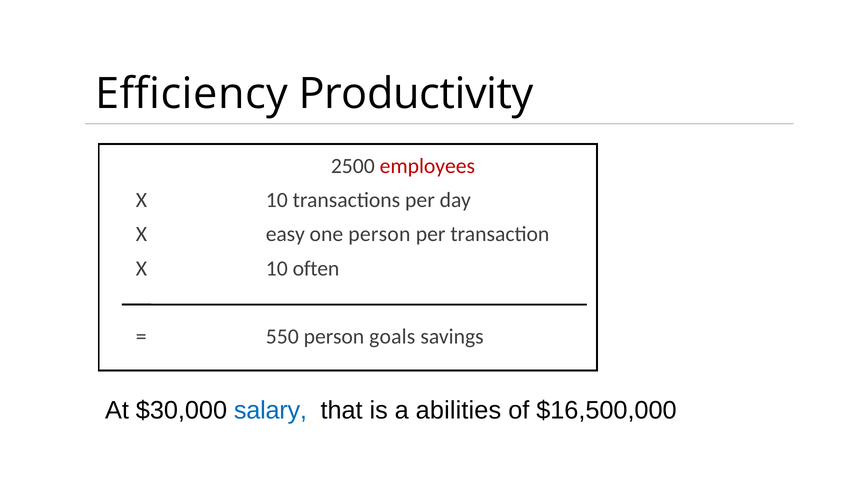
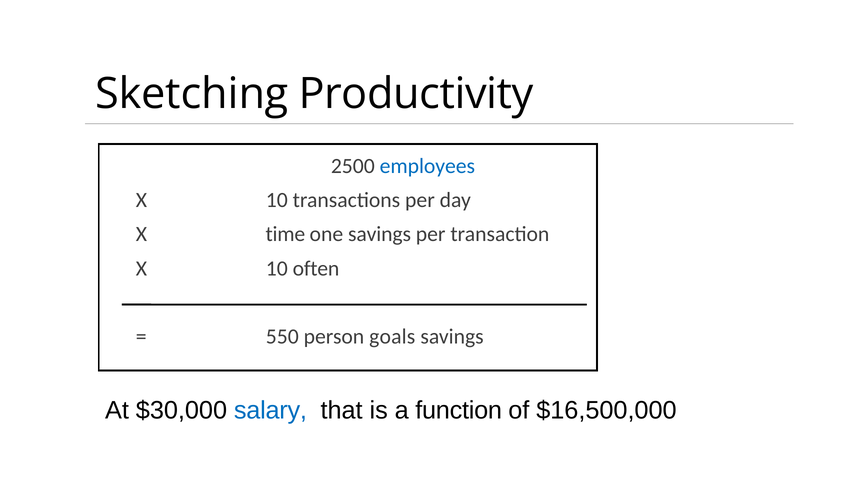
Efficiency: Efficiency -> Sketching
employees colour: red -> blue
easy: easy -> time
one person: person -> savings
abilities: abilities -> function
